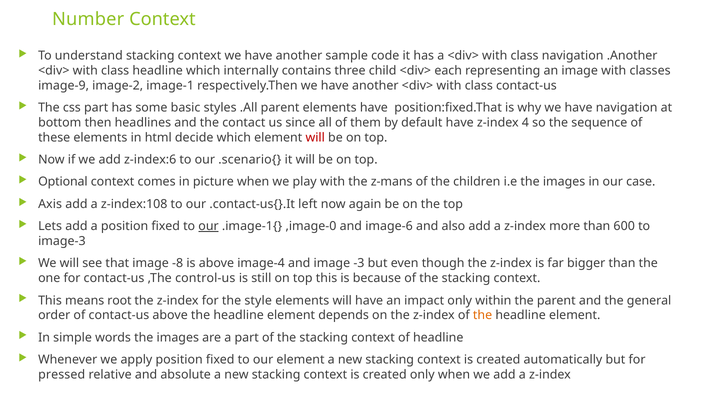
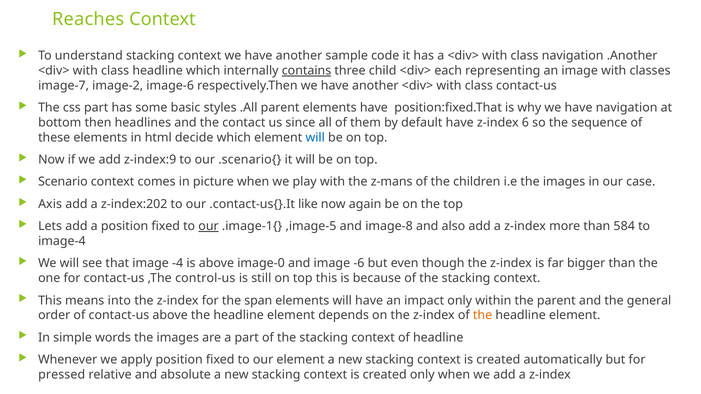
Number: Number -> Reaches
contains underline: none -> present
image-9: image-9 -> image-7
image-1: image-1 -> image-6
4: 4 -> 6
will at (315, 138) colour: red -> blue
z-index:6: z-index:6 -> z-index:9
Optional: Optional -> Scenario
z-index:108: z-index:108 -> z-index:202
left: left -> like
,image-0: ,image-0 -> ,image-5
image-6: image-6 -> image-8
600: 600 -> 584
image-3: image-3 -> image-4
-8: -8 -> -4
image-4: image-4 -> image-0
-3: -3 -> -6
root: root -> into
style: style -> span
